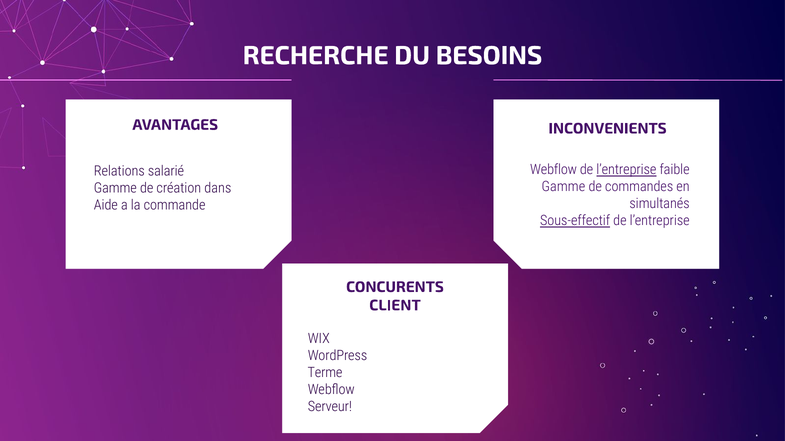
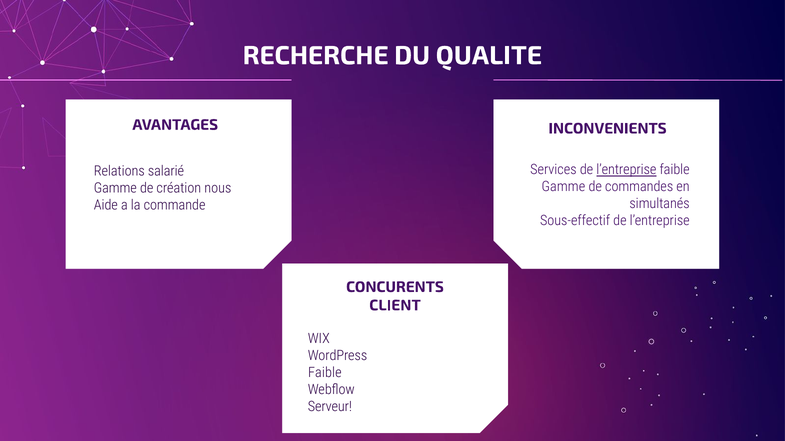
BESOINS: BESOINS -> QUALITE
Webflow at (553, 170): Webflow -> Services
dans: dans -> nous
Sous-effectif underline: present -> none
Terme at (325, 373): Terme -> Faible
